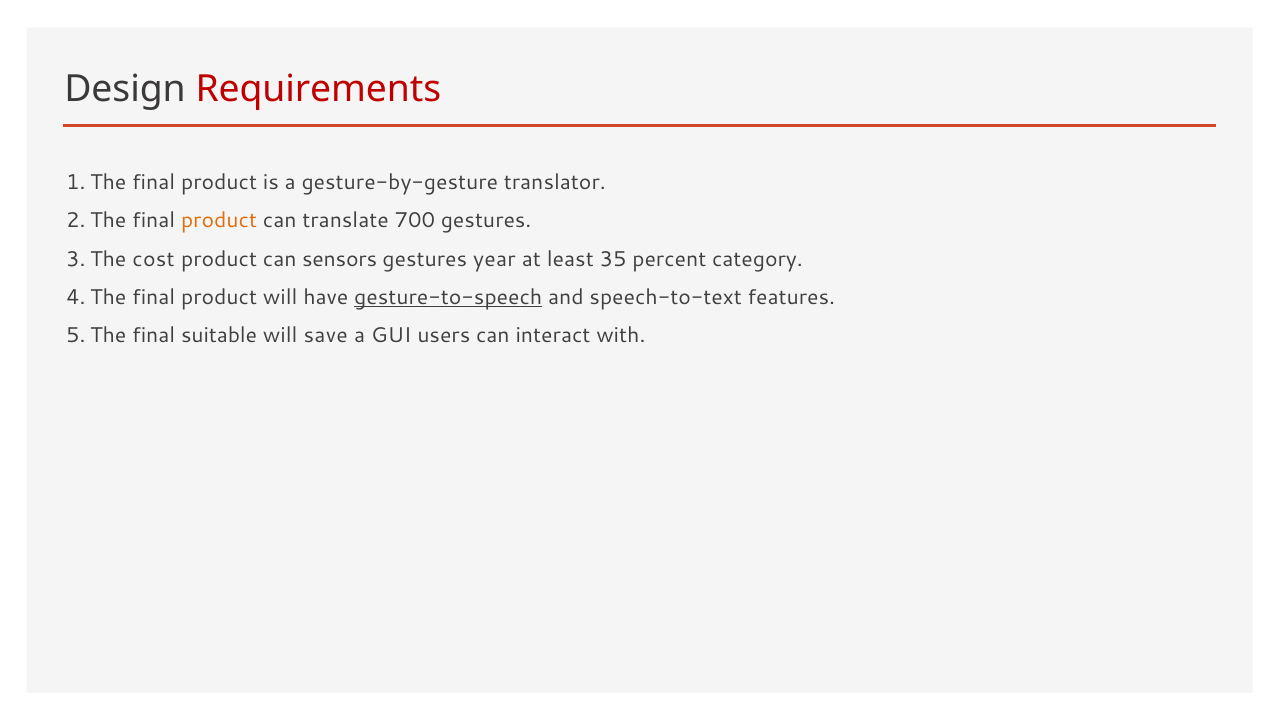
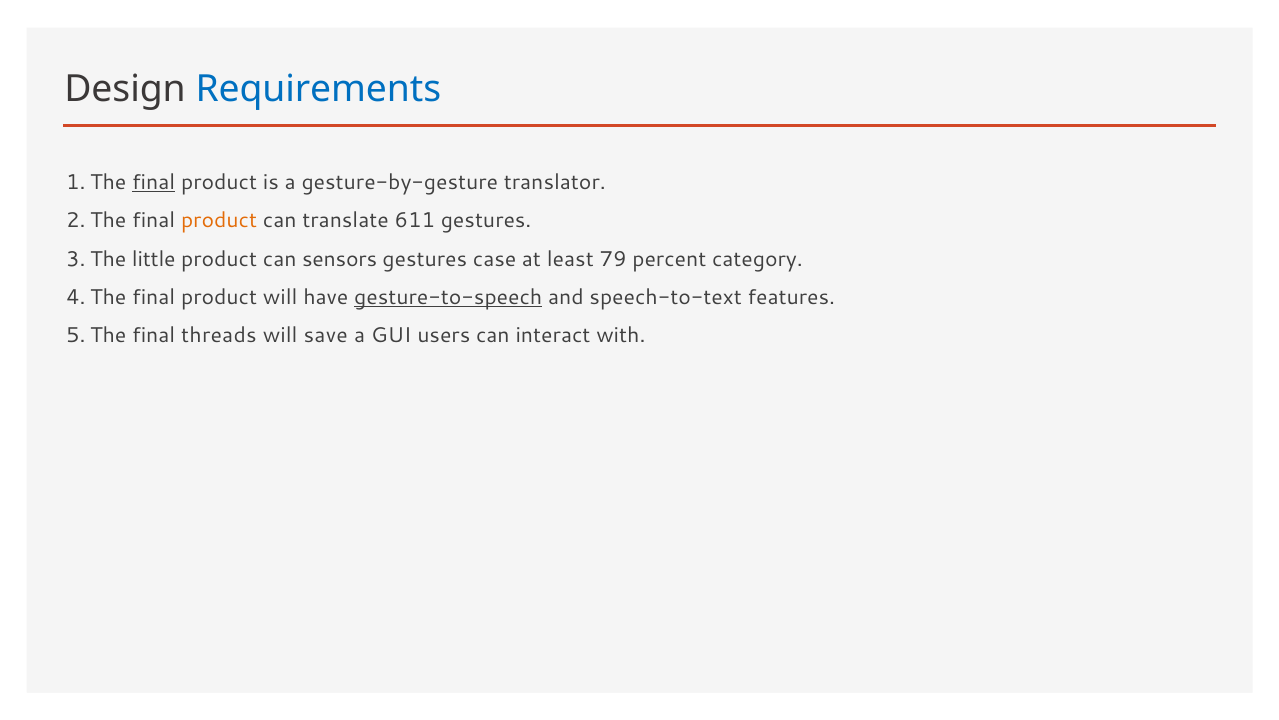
Requirements colour: red -> blue
final at (154, 182) underline: none -> present
700: 700 -> 611
cost: cost -> little
year: year -> case
35: 35 -> 79
suitable: suitable -> threads
